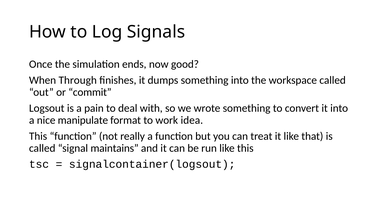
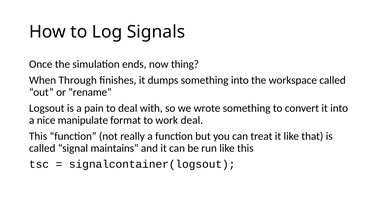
good: good -> thing
commit: commit -> rename
work idea: idea -> deal
